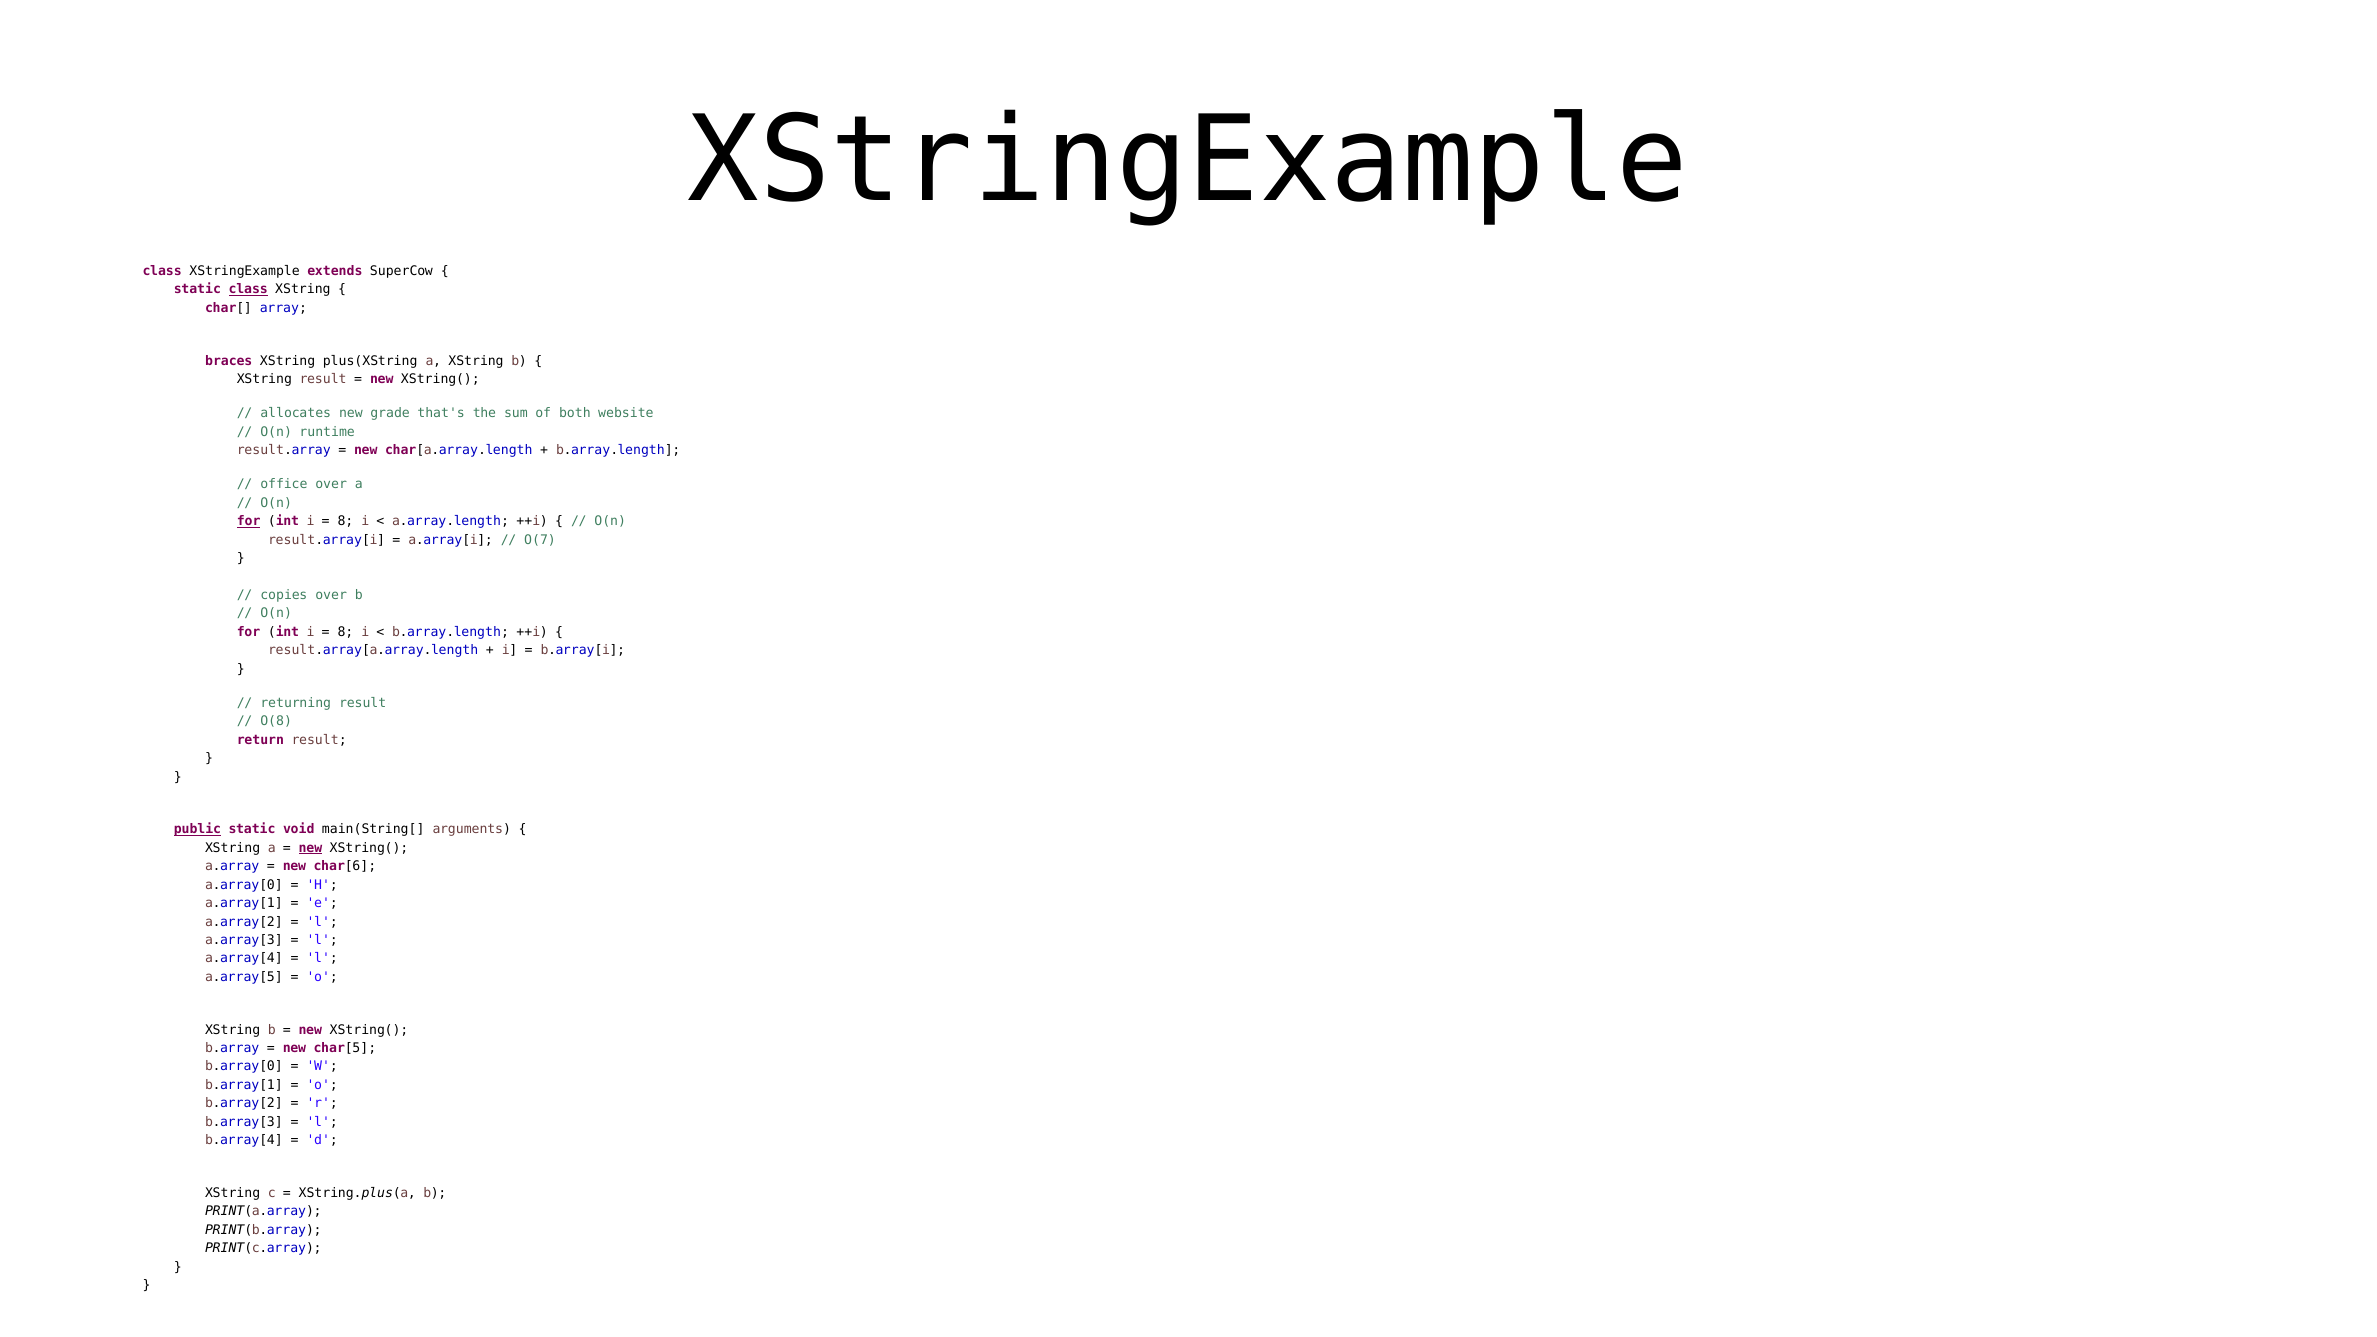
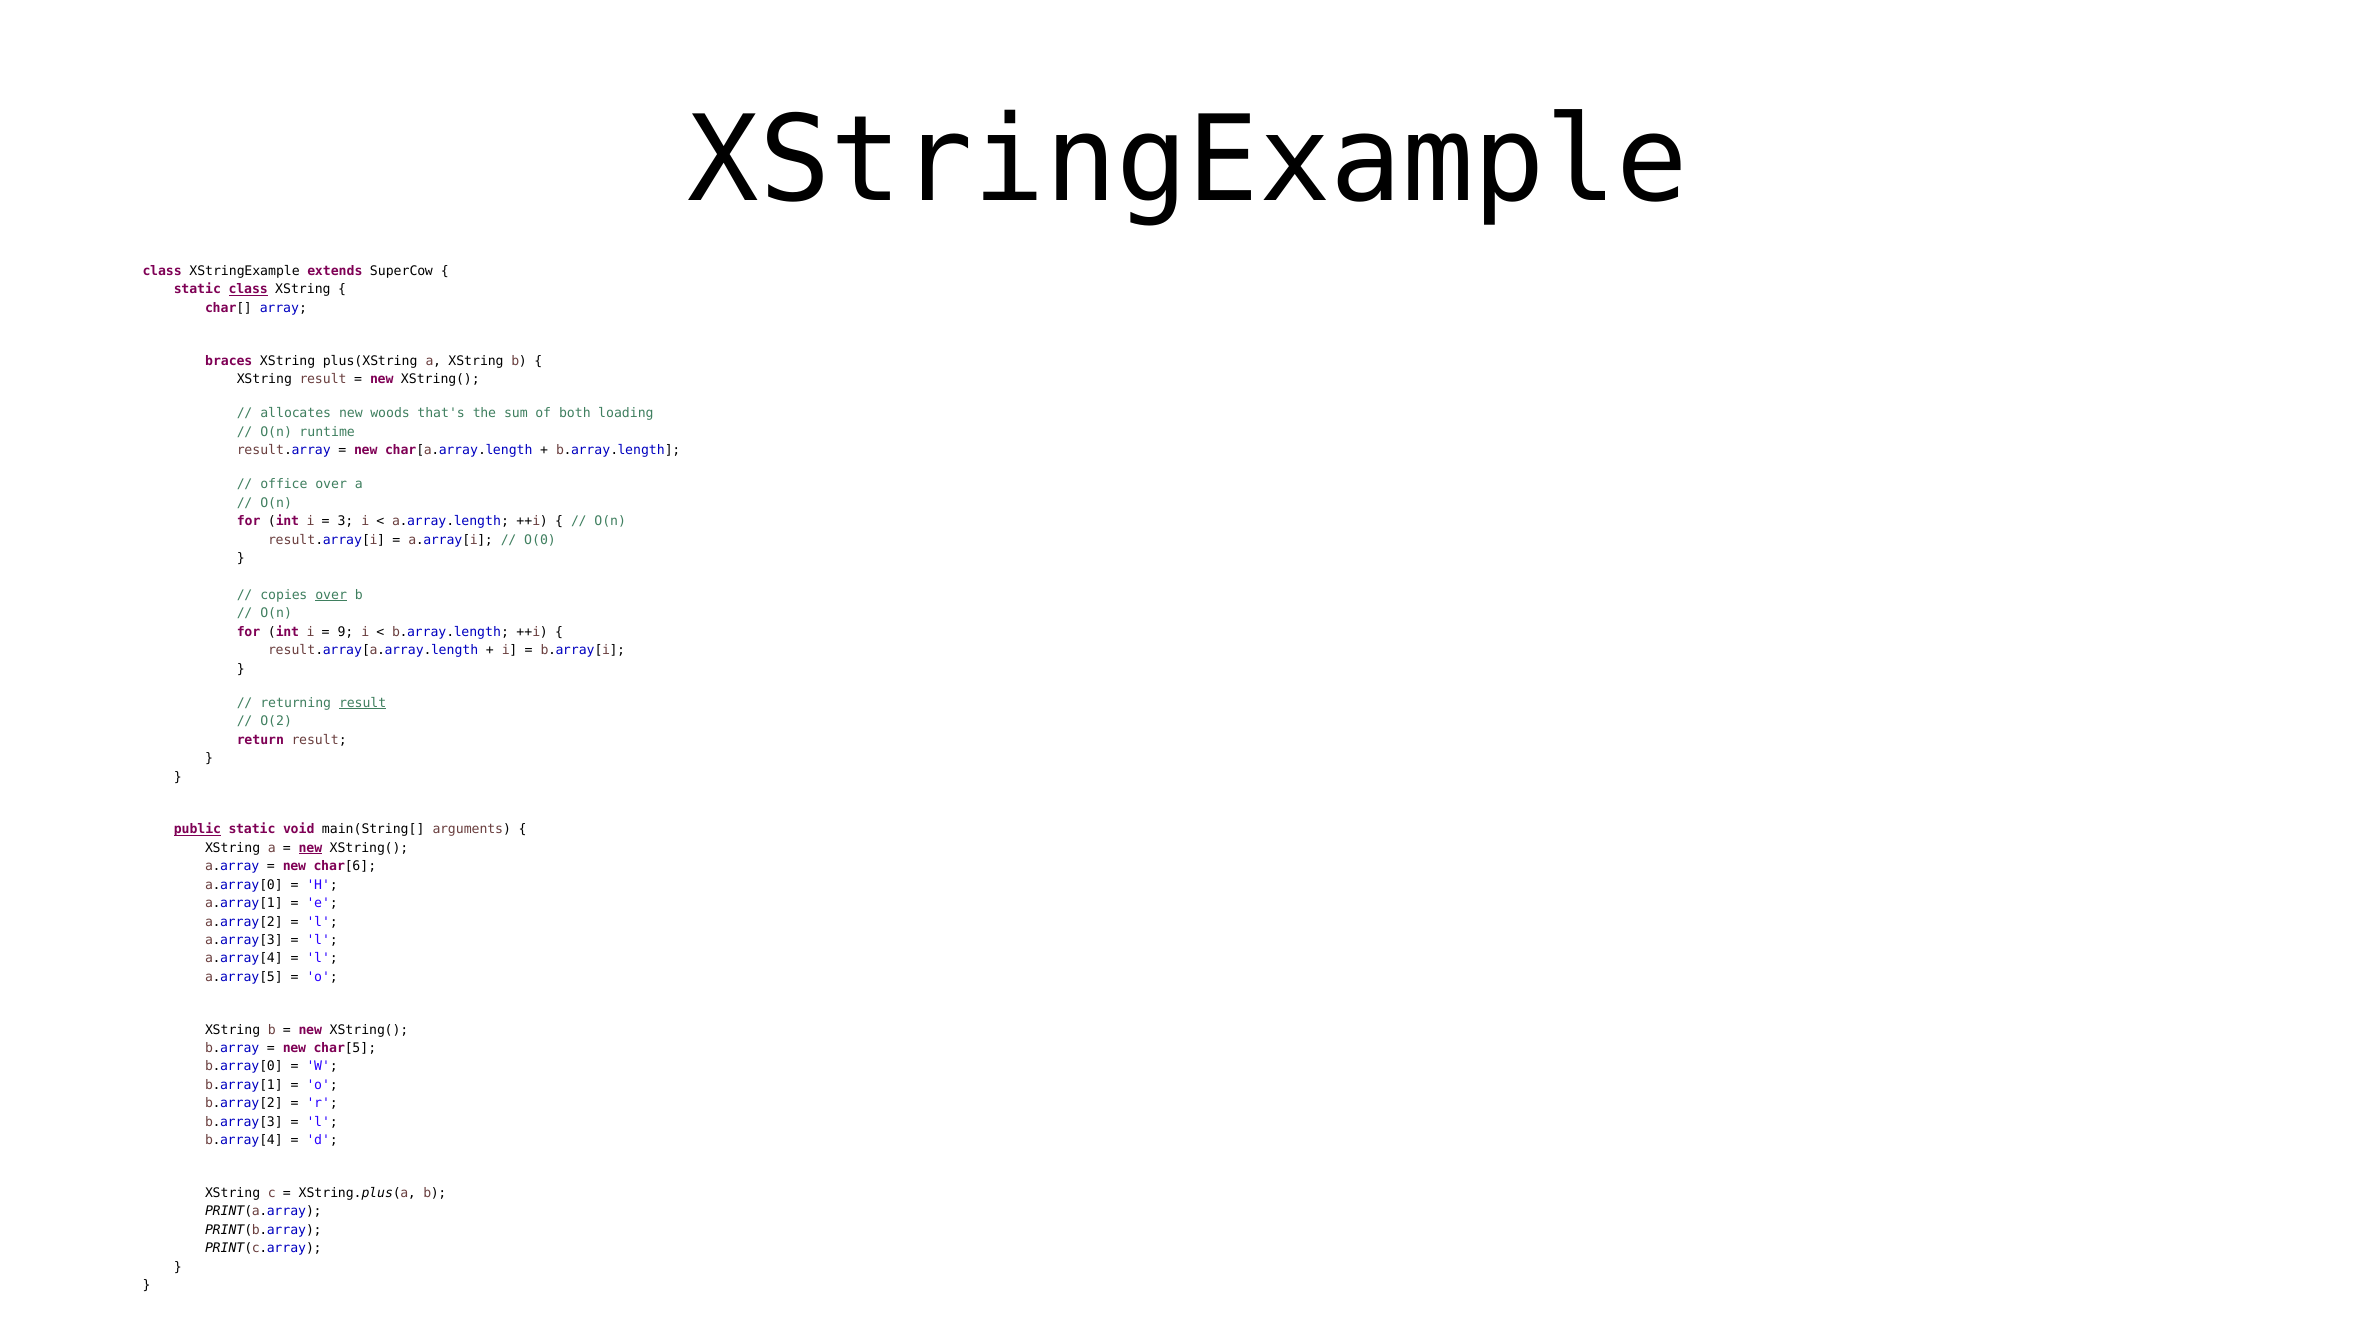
grade: grade -> woods
website: website -> loading
for at (249, 521) underline: present -> none
8 at (345, 521): 8 -> 3
O(7: O(7 -> O(0
over at (331, 595) underline: none -> present
8 at (345, 632): 8 -> 9
result at (363, 703) underline: none -> present
O(8: O(8 -> O(2
